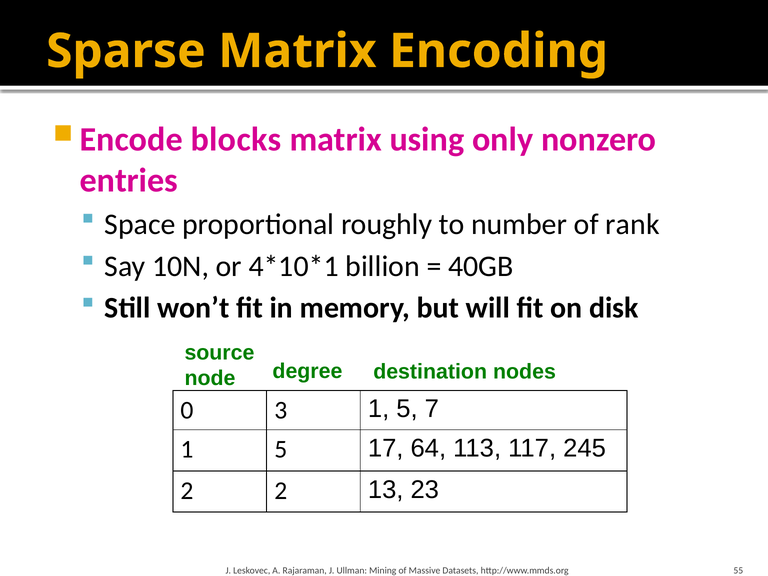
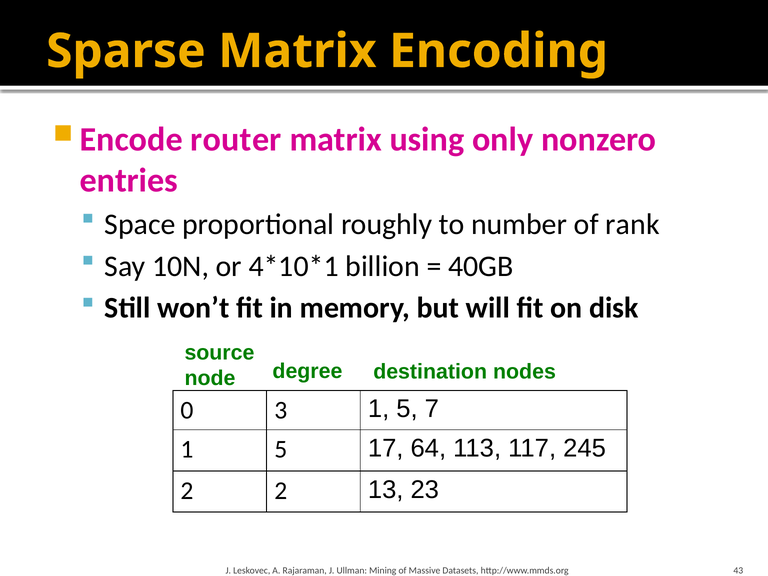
blocks: blocks -> router
55: 55 -> 43
